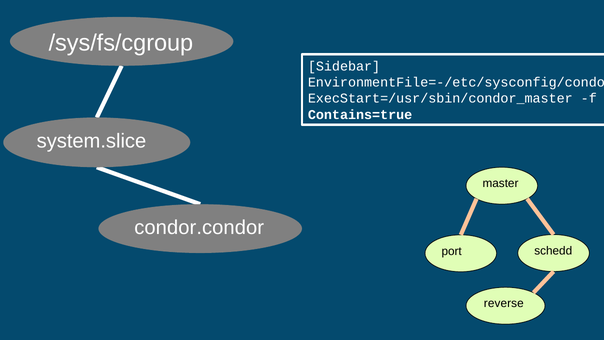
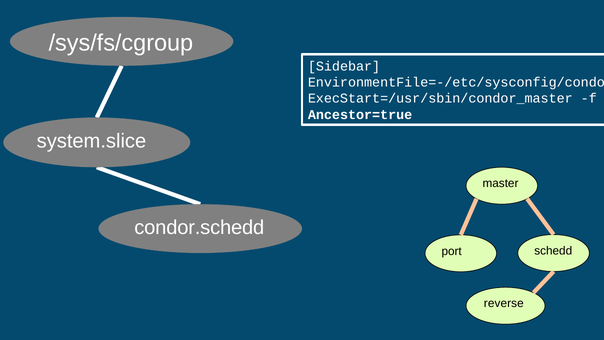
Contains=true: Contains=true -> Ancestor=true
condor.condor: condor.condor -> condor.schedd
